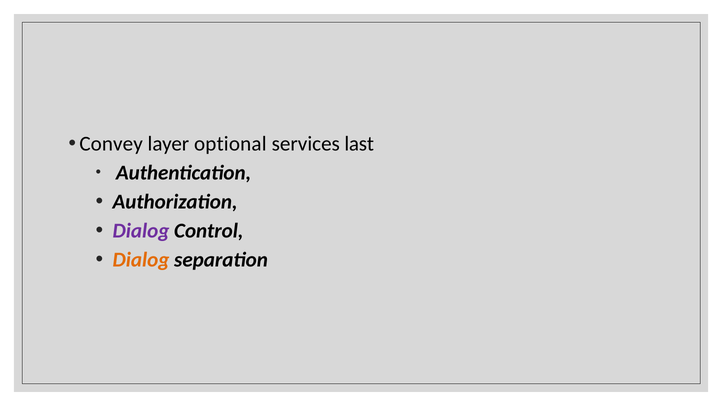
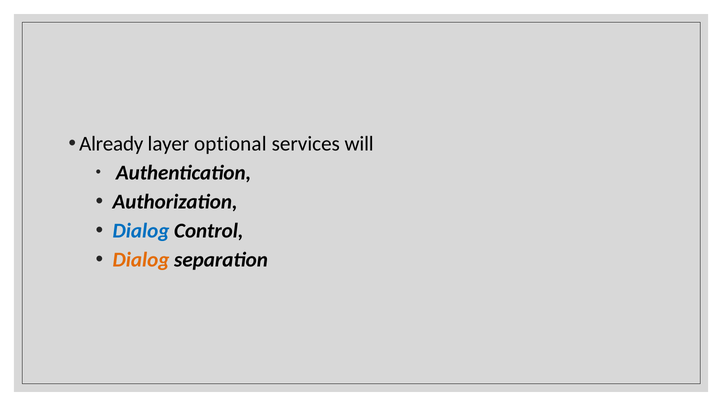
Convey: Convey -> Already
last: last -> will
Dialog at (141, 231) colour: purple -> blue
